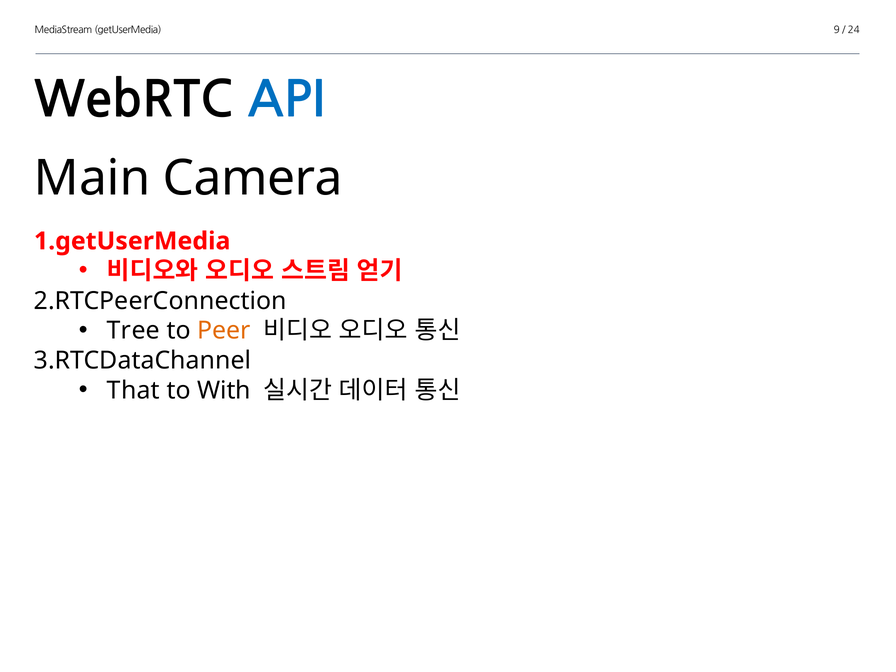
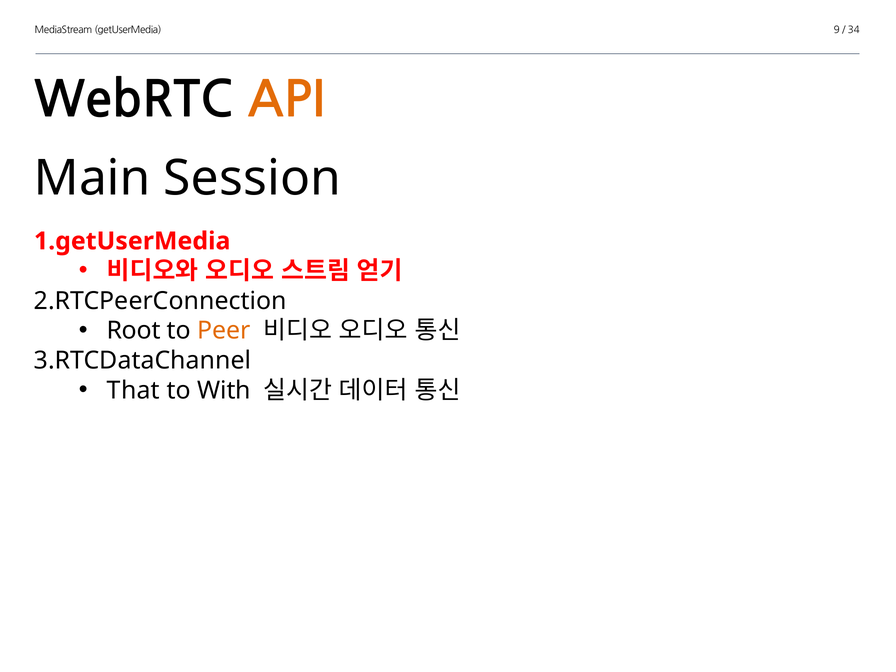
24: 24 -> 34
API colour: blue -> orange
Camera: Camera -> Session
Tree: Tree -> Root
